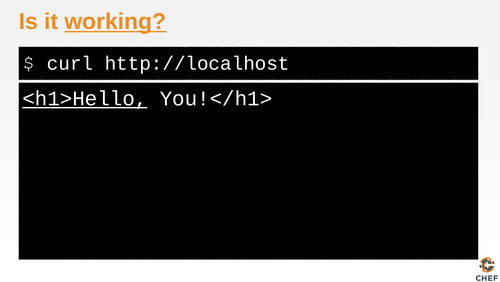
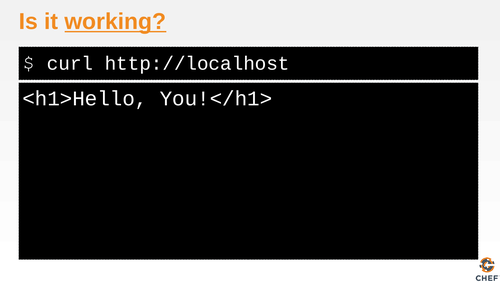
<h1>Hello underline: present -> none
